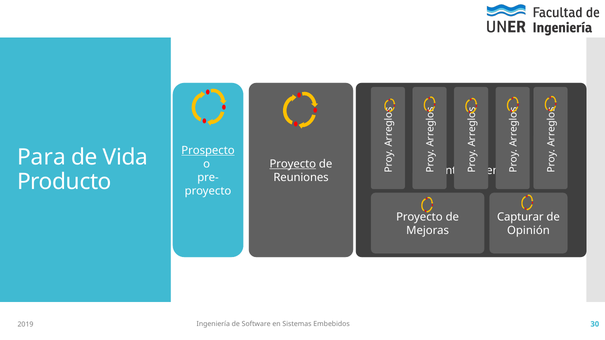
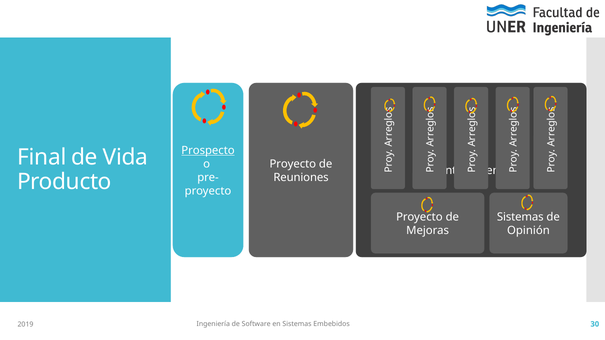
Para: Para -> Final
Proyecto at (293, 164) underline: present -> none
Capturar at (520, 217): Capturar -> Sistemas
